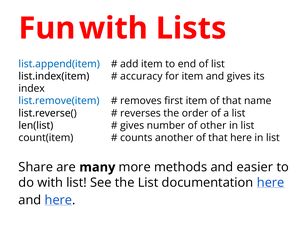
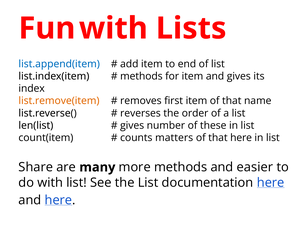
accuracy at (141, 76): accuracy -> methods
list.remove(item colour: blue -> orange
other: other -> these
another: another -> matters
